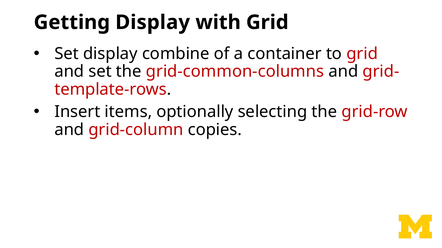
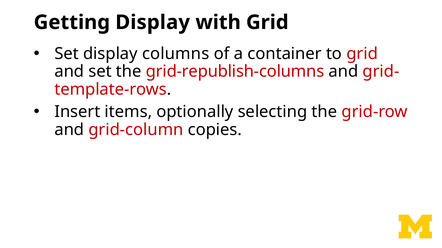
combine: combine -> columns
grid-common-columns: grid-common-columns -> grid-republish-columns
